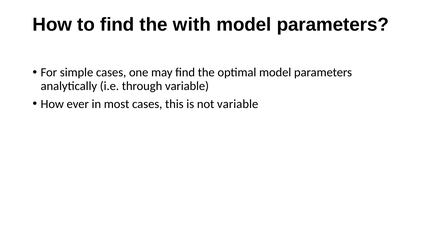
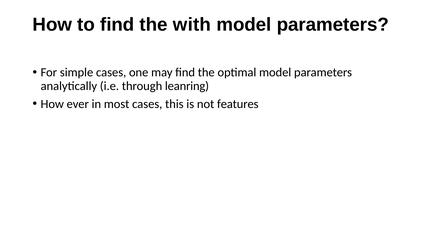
through variable: variable -> leanring
not variable: variable -> features
